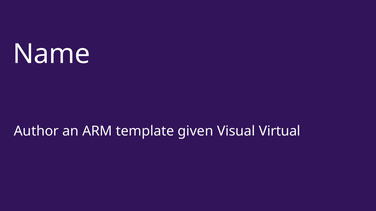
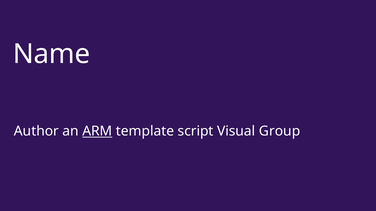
ARM underline: none -> present
given: given -> script
Virtual: Virtual -> Group
